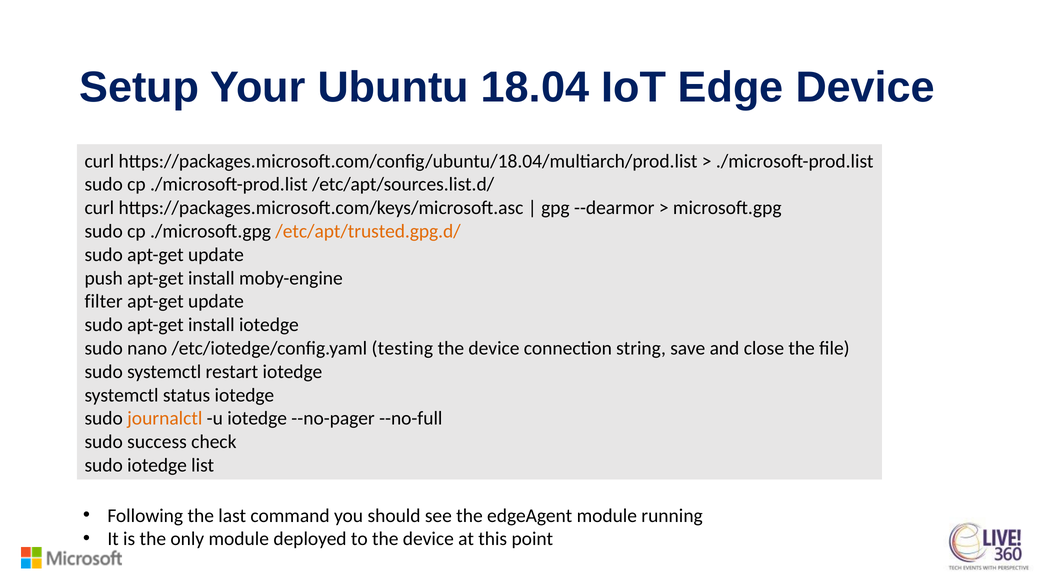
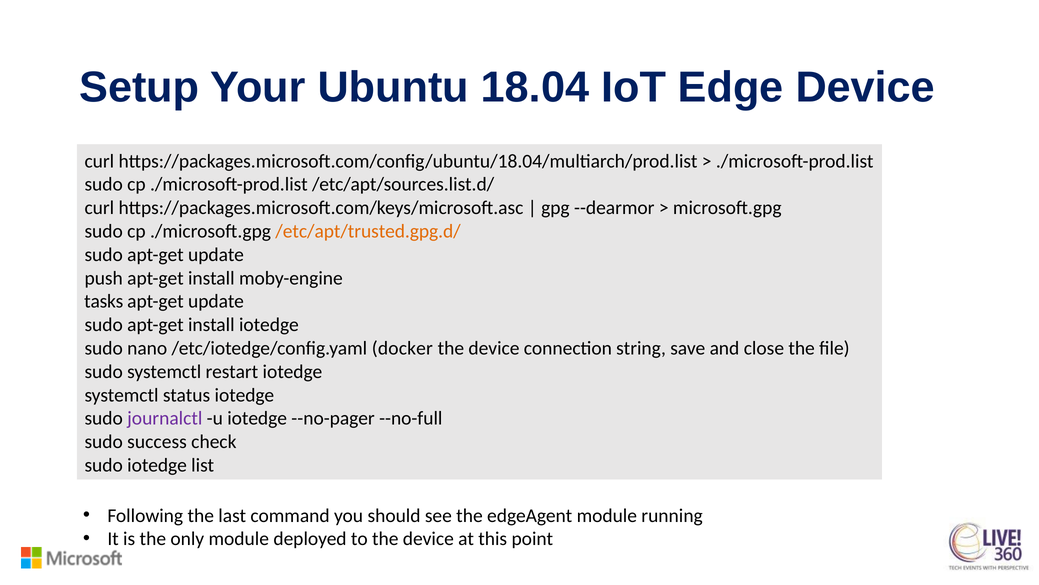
filter: filter -> tasks
testing: testing -> docker
journalctl colour: orange -> purple
